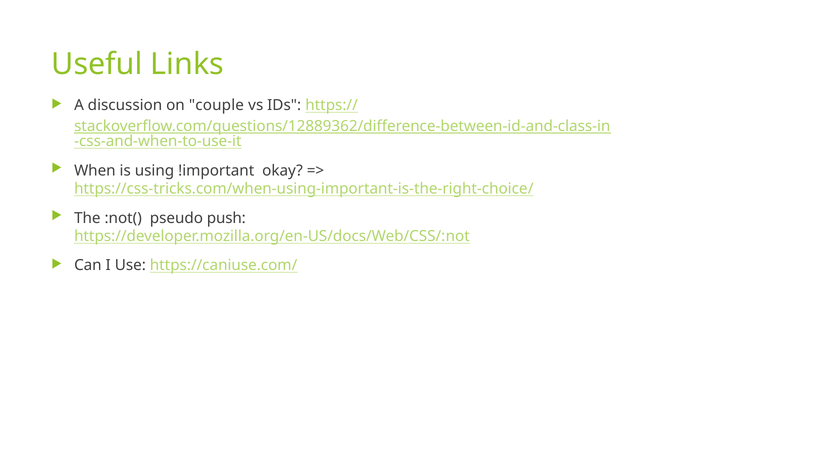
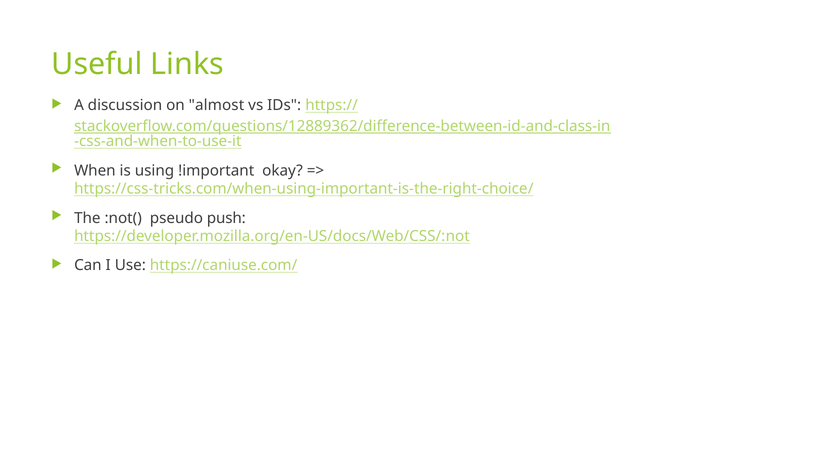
couple: couple -> almost
